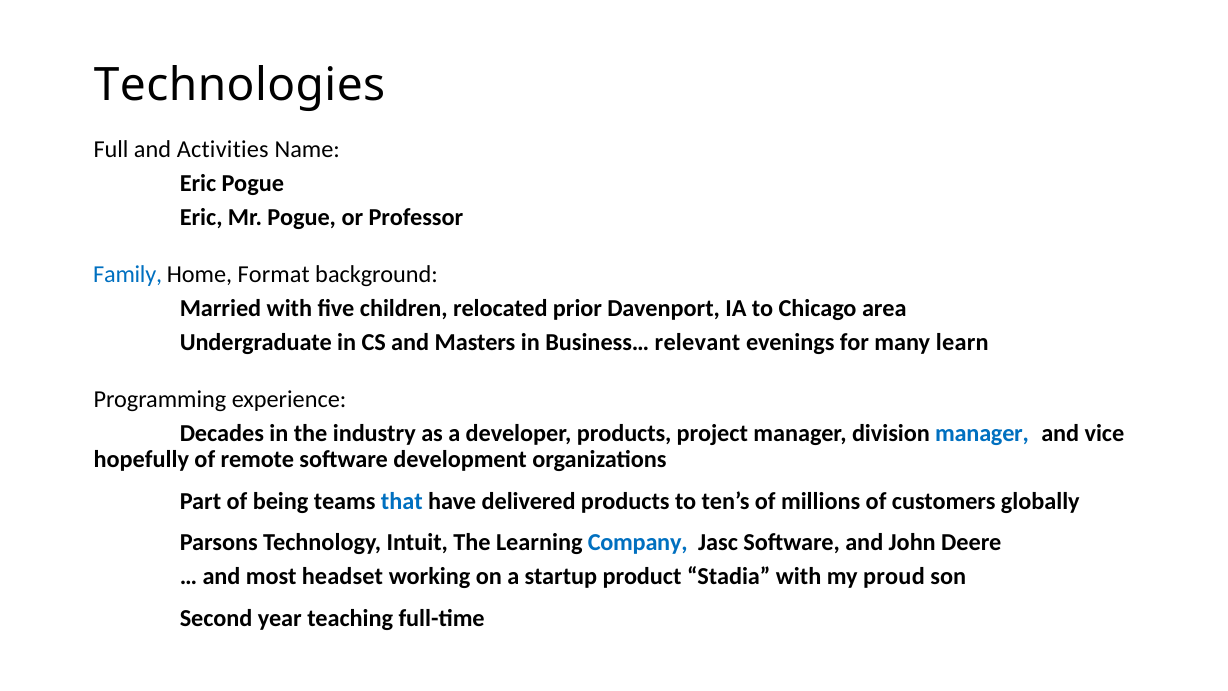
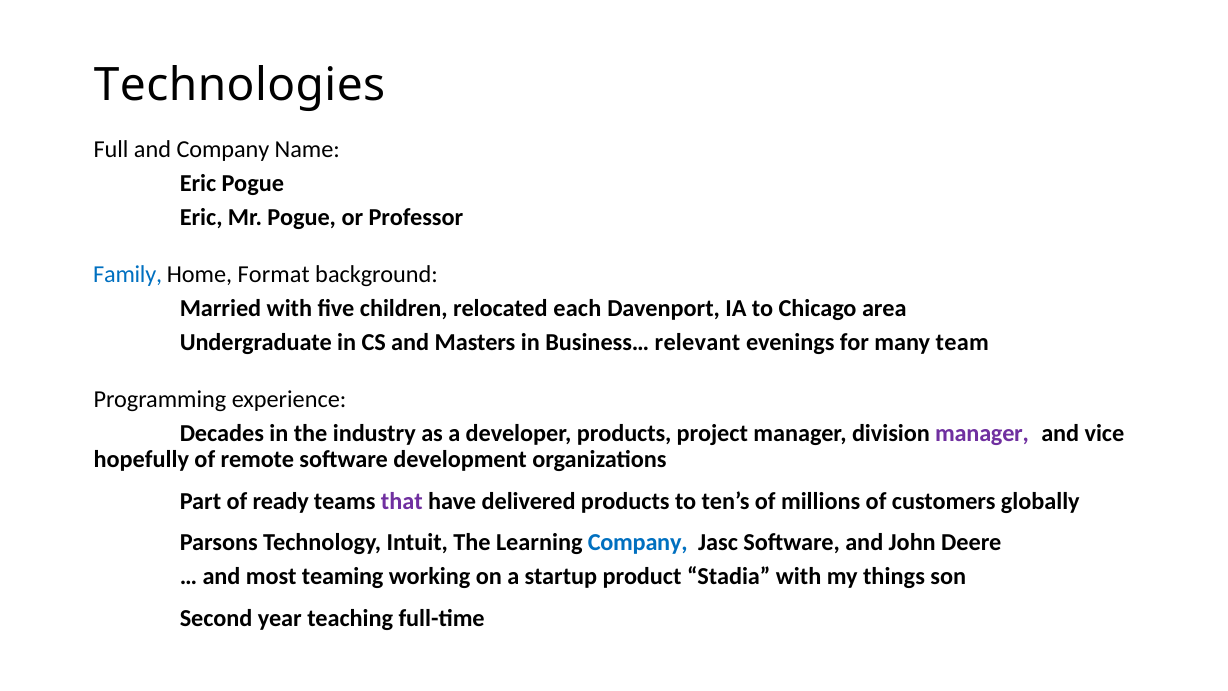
and Activities: Activities -> Company
prior: prior -> each
learn: learn -> team
manager at (982, 433) colour: blue -> purple
being: being -> ready
that colour: blue -> purple
headset: headset -> teaming
proud: proud -> things
